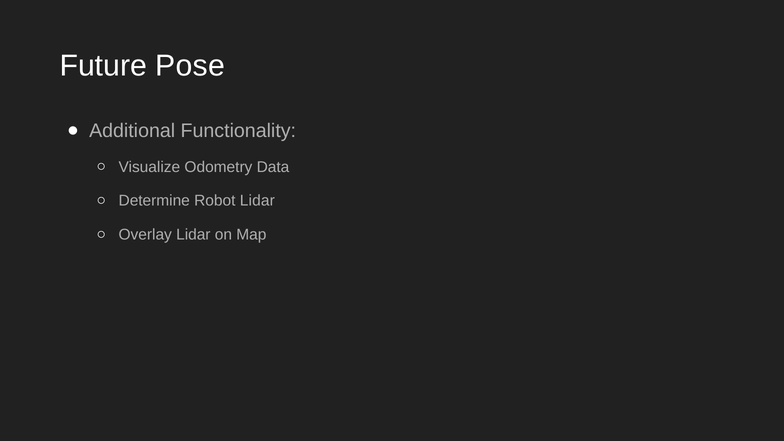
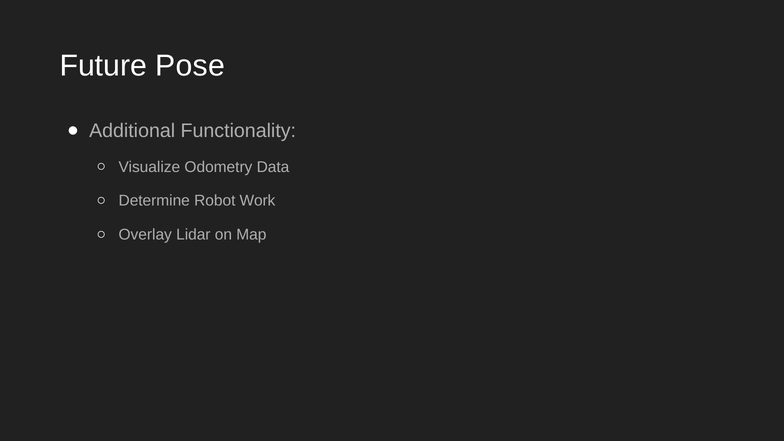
Robot Lidar: Lidar -> Work
